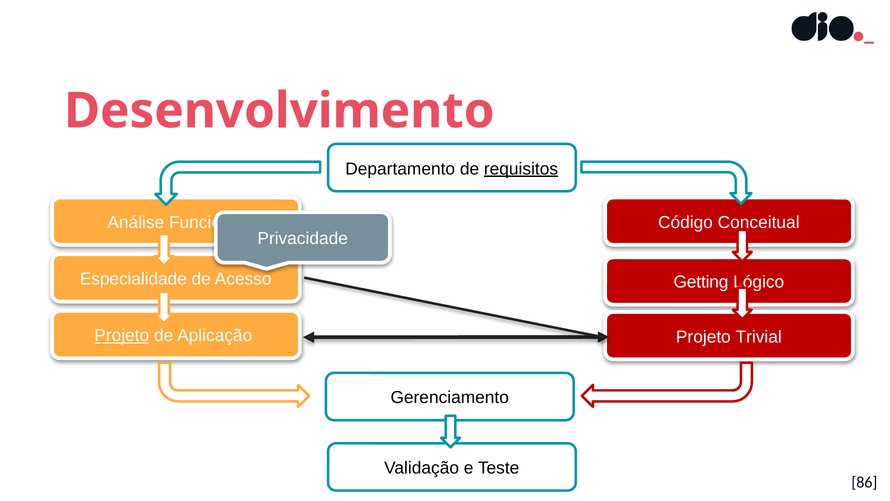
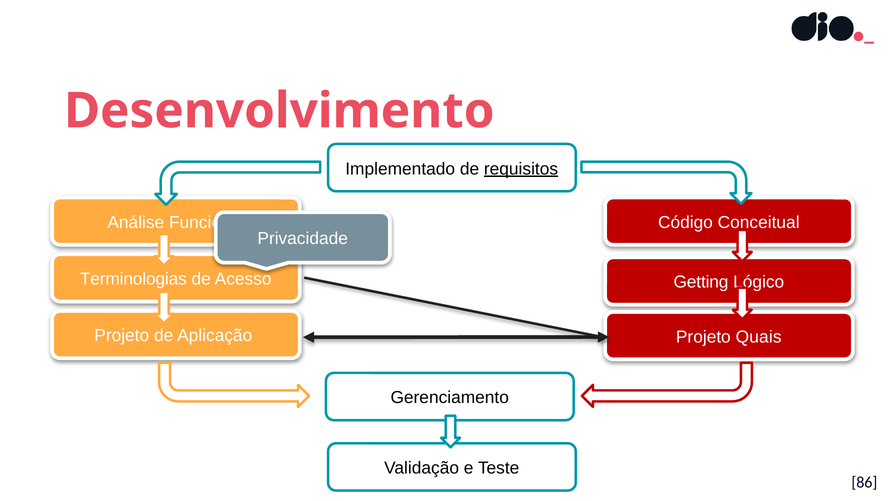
Departamento: Departamento -> Implementado
Especialidade: Especialidade -> Terminologias
Projeto at (122, 336) underline: present -> none
Trivial: Trivial -> Quais
